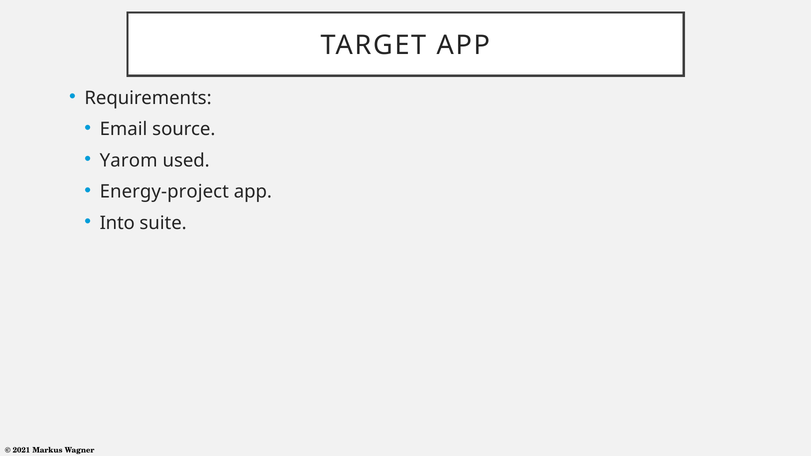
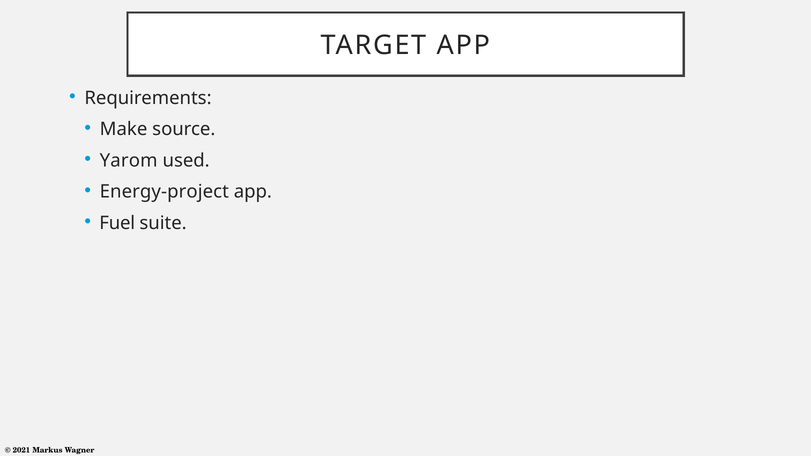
Email: Email -> Make
Into: Into -> Fuel
